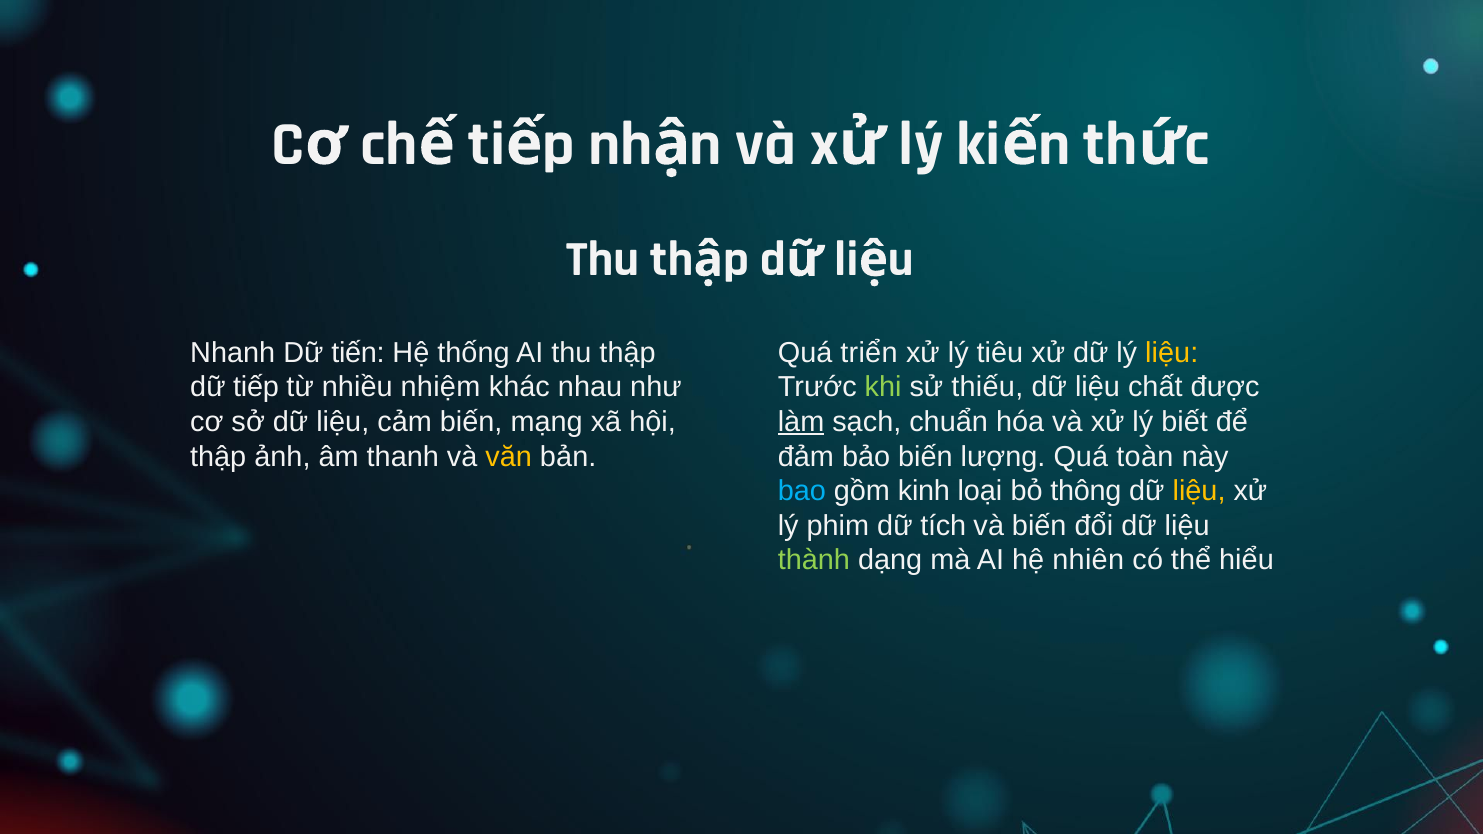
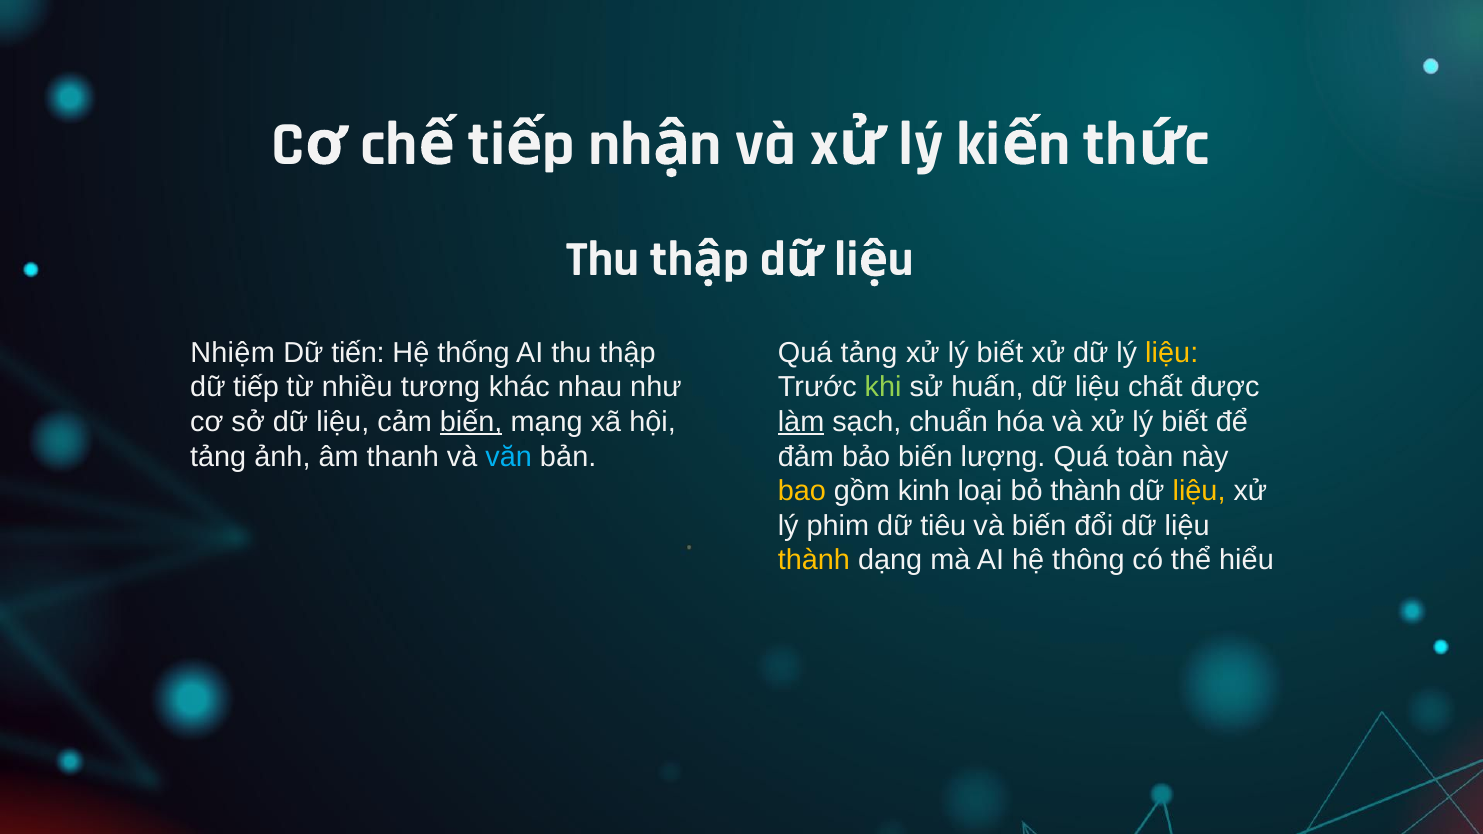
Quá triển: triển -> tảng
tiêu at (1000, 353): tiêu -> biết
Nhanh: Nhanh -> Nhiệm
nhiệm: nhiệm -> tương
thiếu: thiếu -> huấn
biến at (471, 422) underline: none -> present
thập at (218, 457): thập -> tảng
văn colour: yellow -> light blue
bao colour: light blue -> yellow
bỏ thông: thông -> thành
tích: tích -> tiêu
thành at (814, 561) colour: light green -> yellow
nhiên: nhiên -> thông
